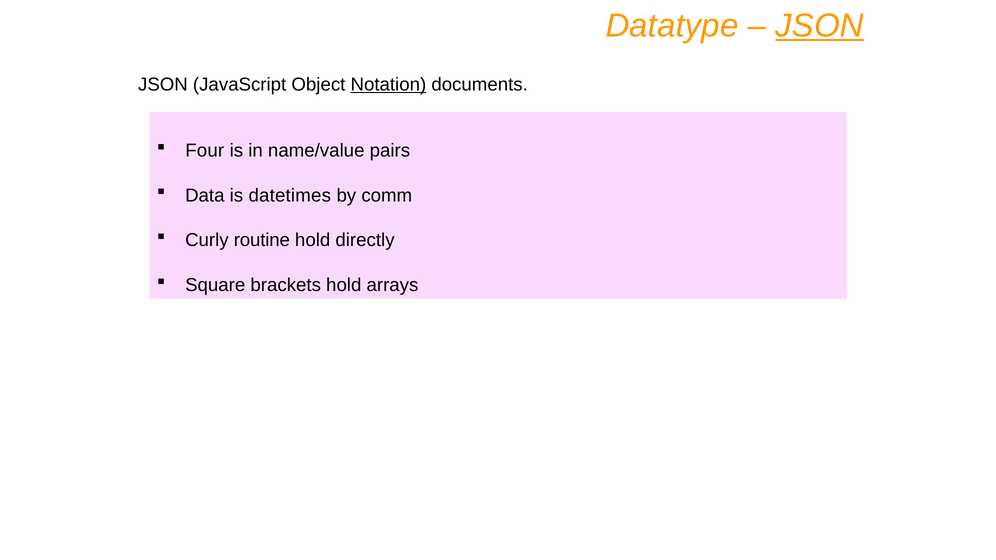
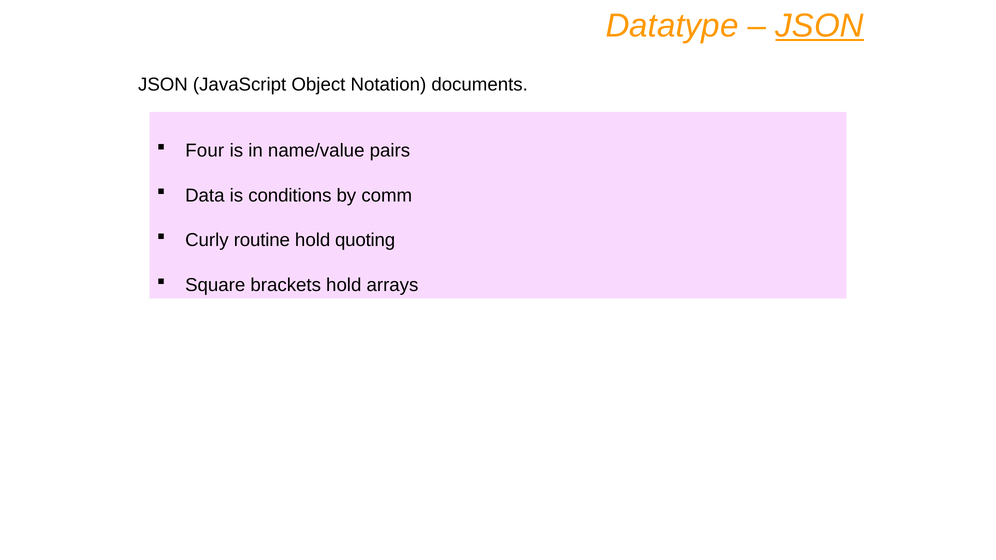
Notation underline: present -> none
datetimes: datetimes -> conditions
directly: directly -> quoting
